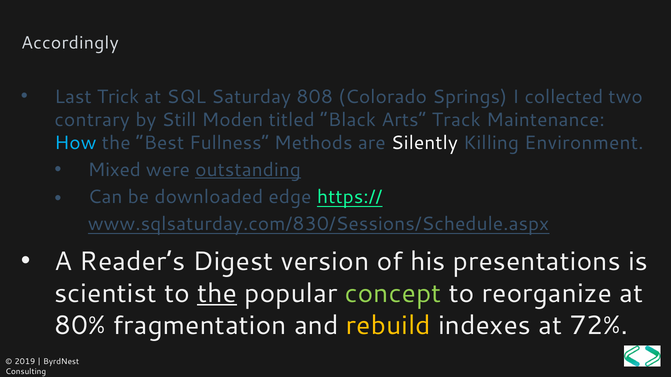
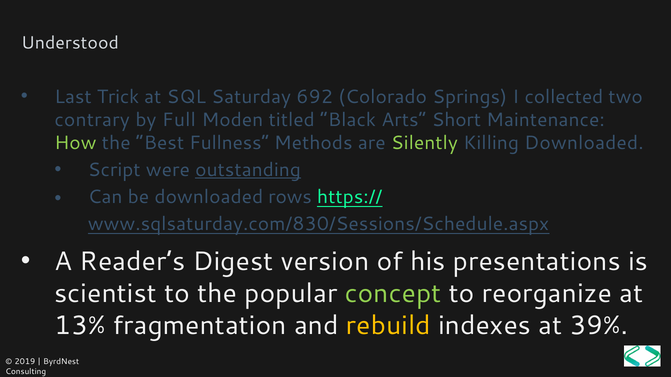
Accordingly: Accordingly -> Understood
808: 808 -> 692
Still: Still -> Full
Track: Track -> Short
How colour: light blue -> light green
Silently colour: white -> light green
Killing Environment: Environment -> Downloaded
Mixed: Mixed -> Script
edge: edge -> rows
the at (217, 294) underline: present -> none
80%: 80% -> 13%
72%: 72% -> 39%
